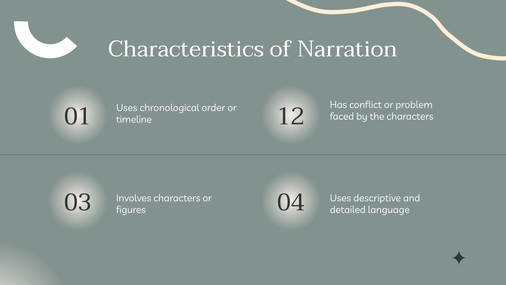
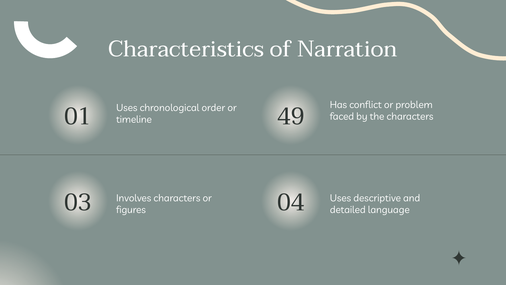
12: 12 -> 49
